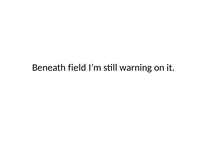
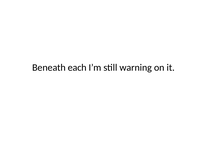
field: field -> each
